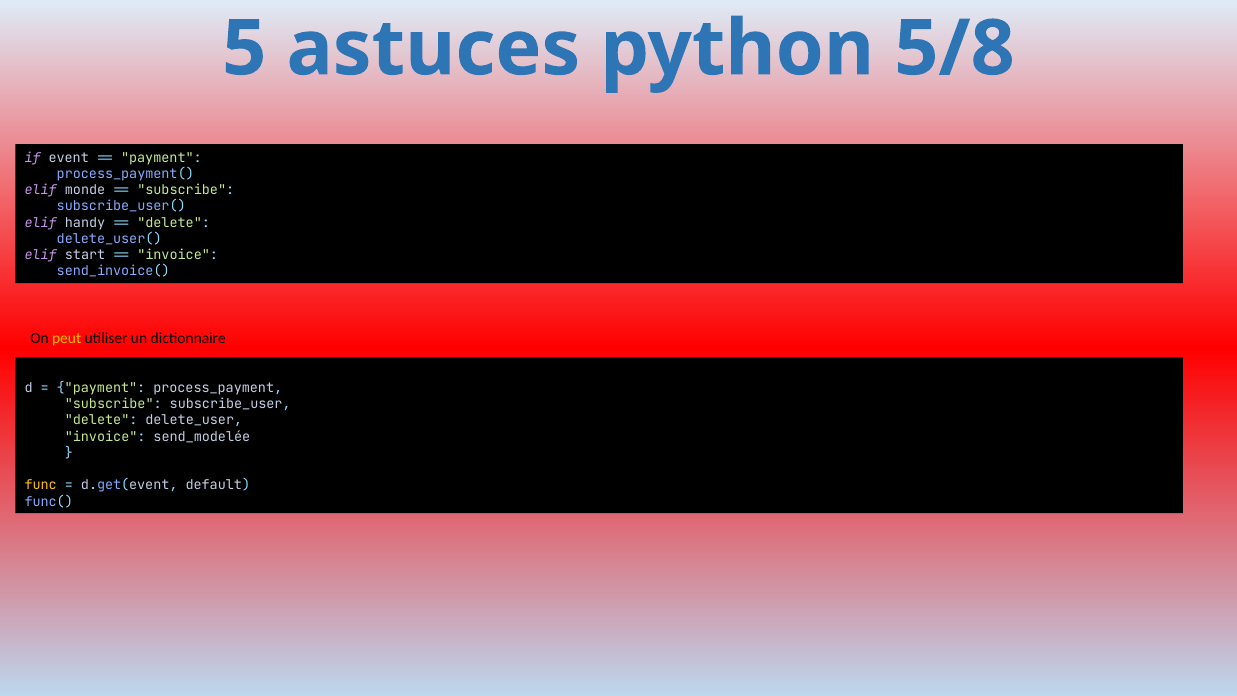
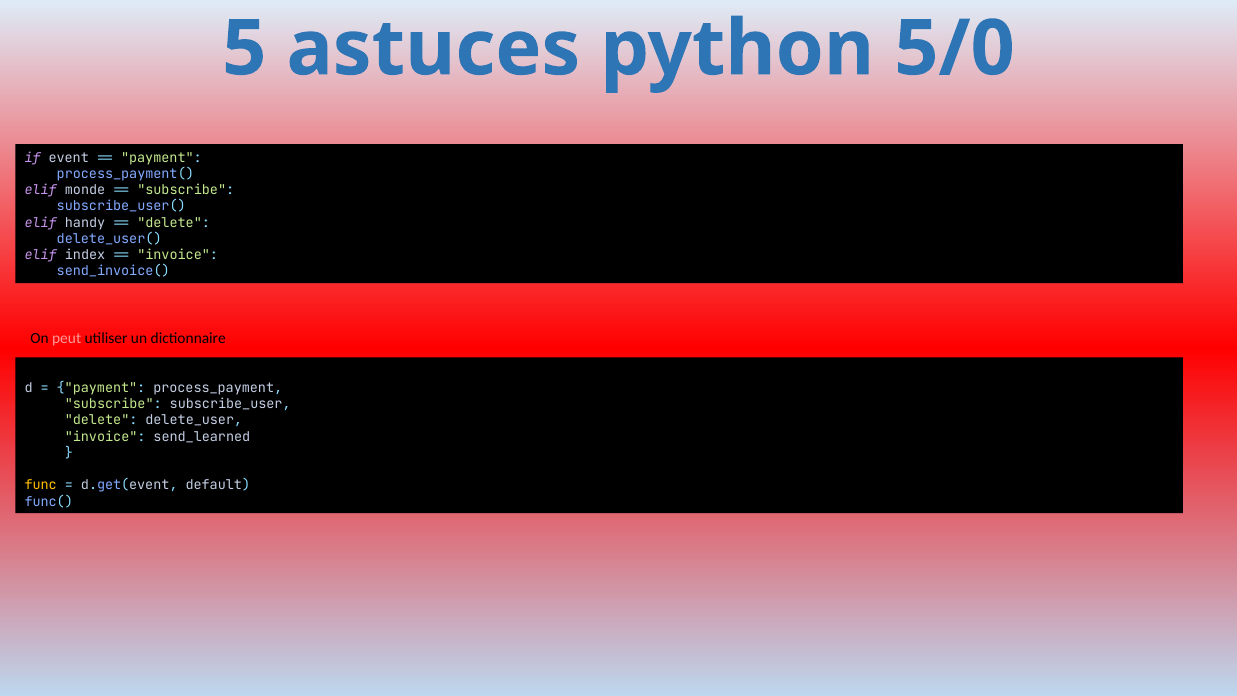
5/8: 5/8 -> 5/0
start: start -> index
peut colour: yellow -> pink
send_modelée: send_modelée -> send_learned
